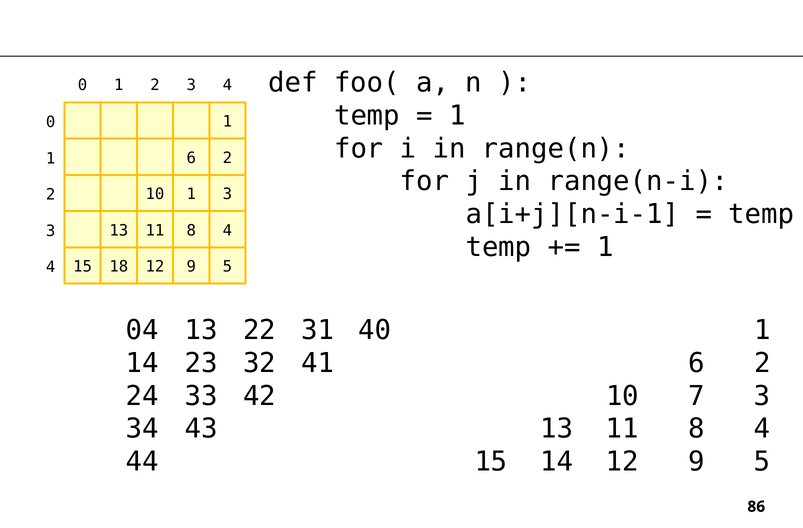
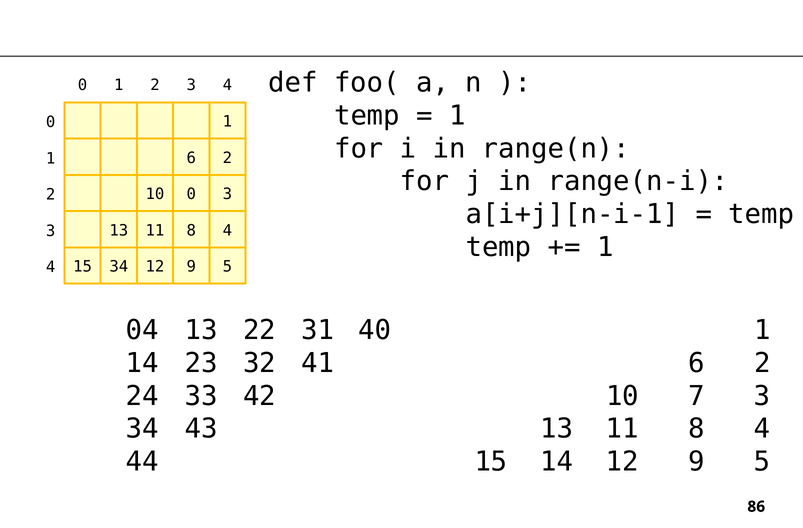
10 1: 1 -> 0
15 18: 18 -> 34
